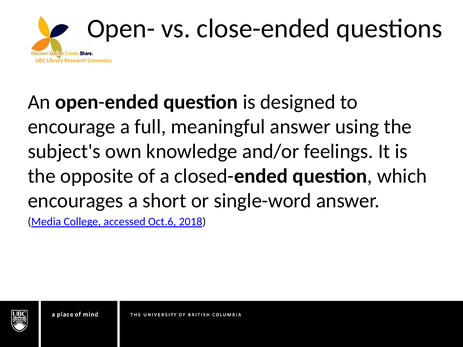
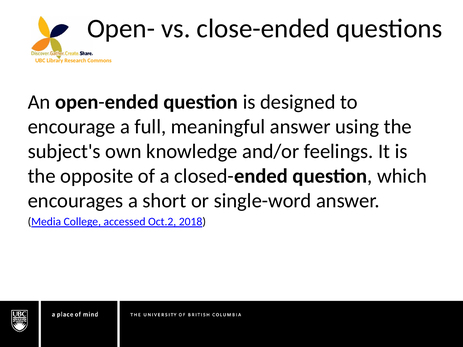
Oct.6: Oct.6 -> Oct.2
